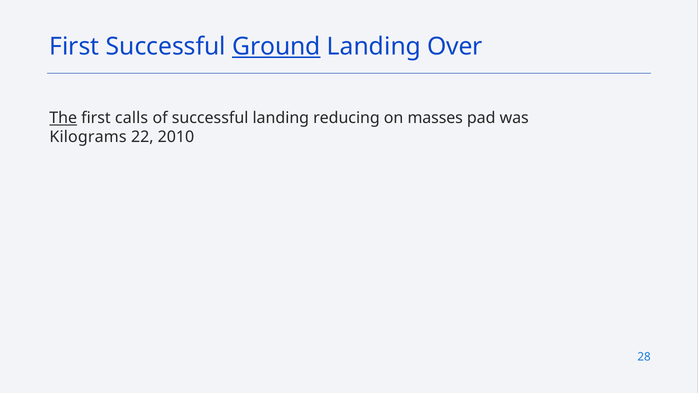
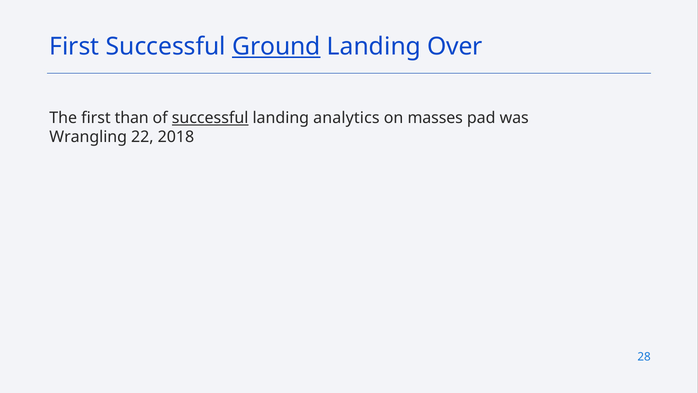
The underline: present -> none
calls: calls -> than
successful at (210, 118) underline: none -> present
reducing: reducing -> analytics
Kilograms: Kilograms -> Wrangling
2010: 2010 -> 2018
